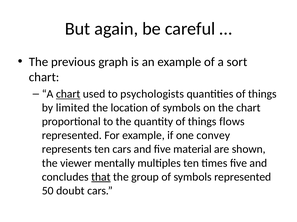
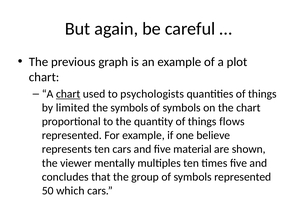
sort: sort -> plot
the location: location -> symbols
convey: convey -> believe
that underline: present -> none
doubt: doubt -> which
